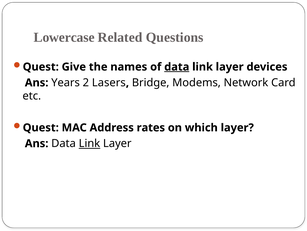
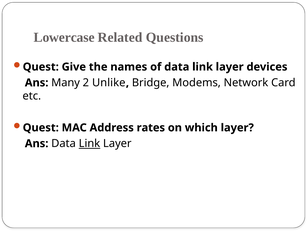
data at (177, 67) underline: present -> none
Years: Years -> Many
Lasers: Lasers -> Unlike
